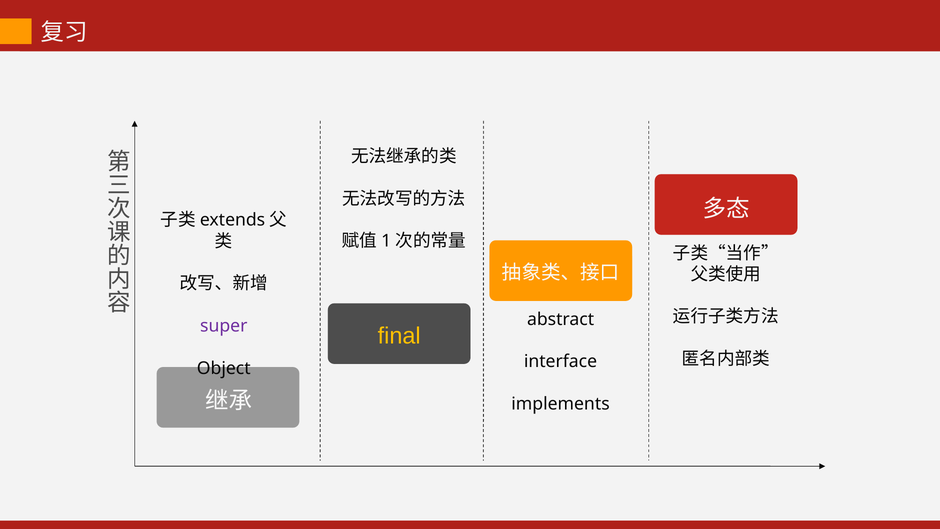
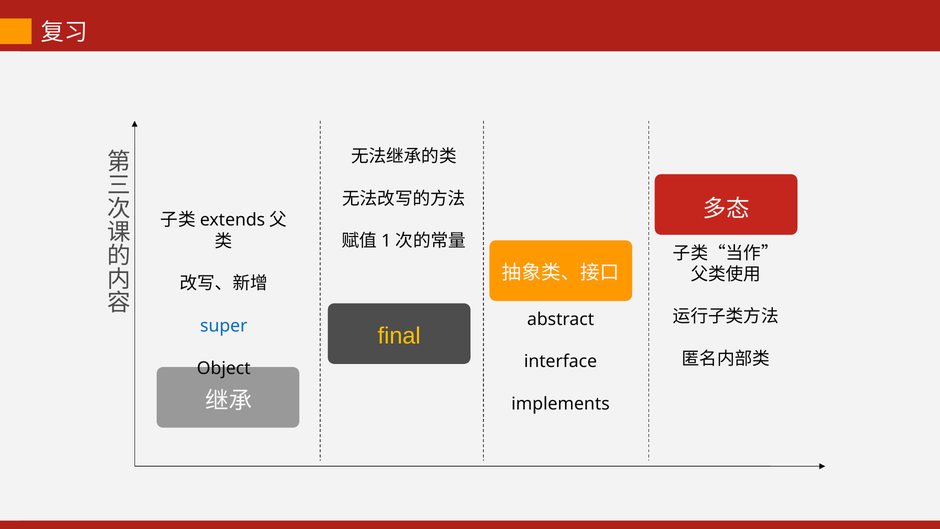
super colour: purple -> blue
